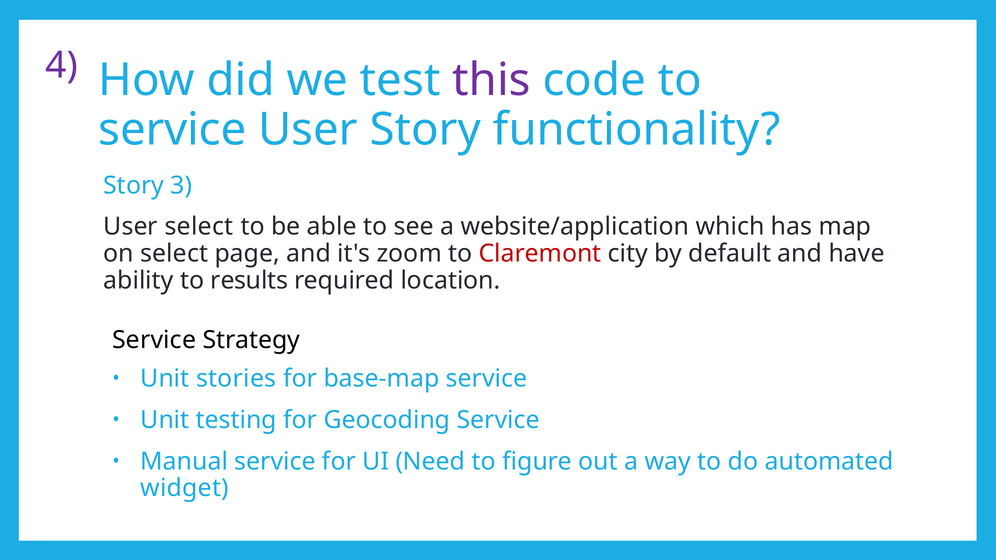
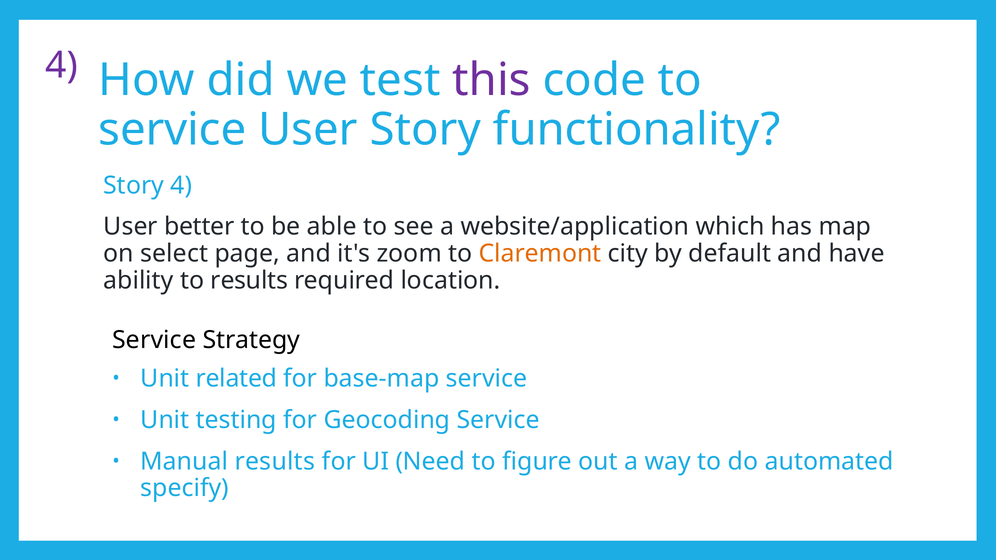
Story 3: 3 -> 4
User select: select -> better
Claremont colour: red -> orange
stories: stories -> related
Manual service: service -> results
widget: widget -> specify
